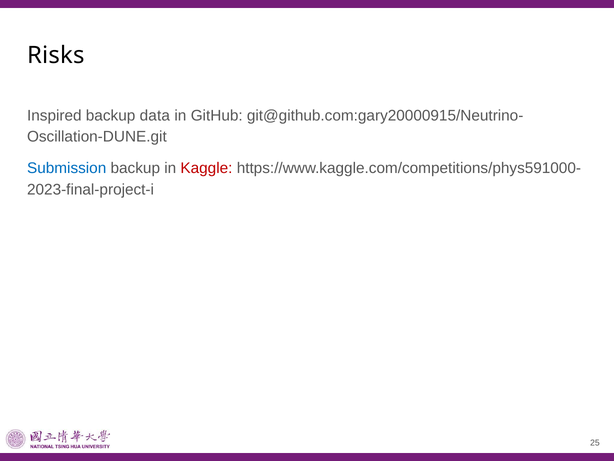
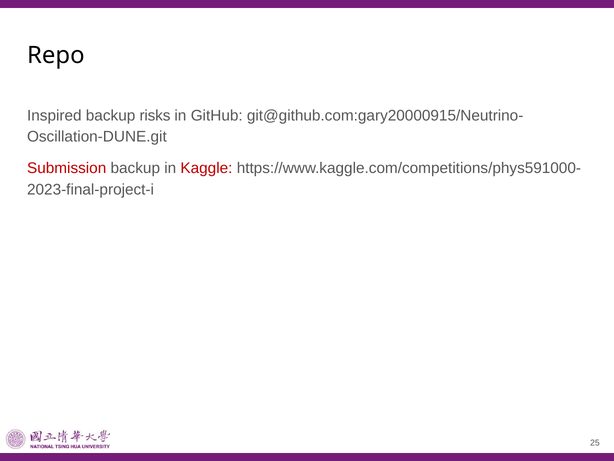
Risks: Risks -> Repo
data: data -> risks
Submission colour: blue -> red
